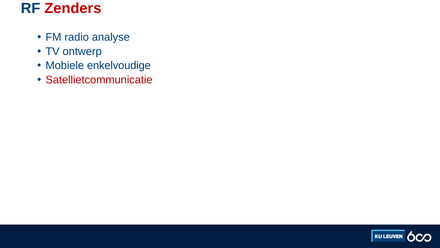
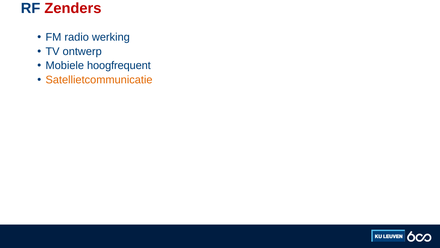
analyse: analyse -> werking
enkelvoudige: enkelvoudige -> hoogfrequent
Satellietcommunicatie colour: red -> orange
